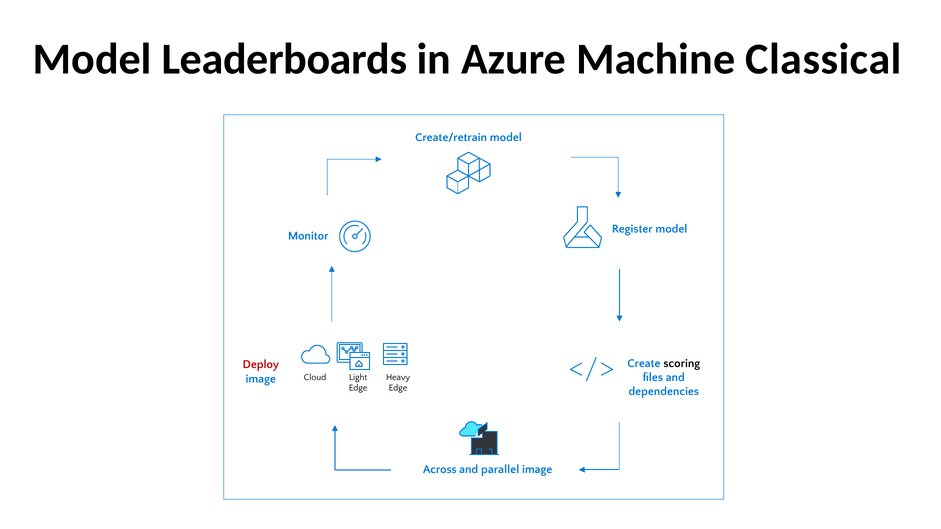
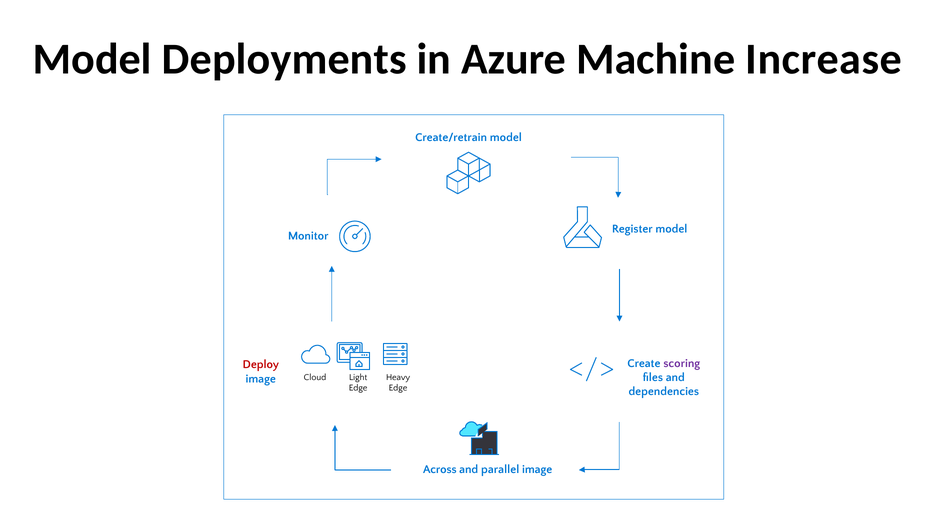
Leaderboards: Leaderboards -> Deployments
Classical: Classical -> Increase
scoring colour: black -> purple
